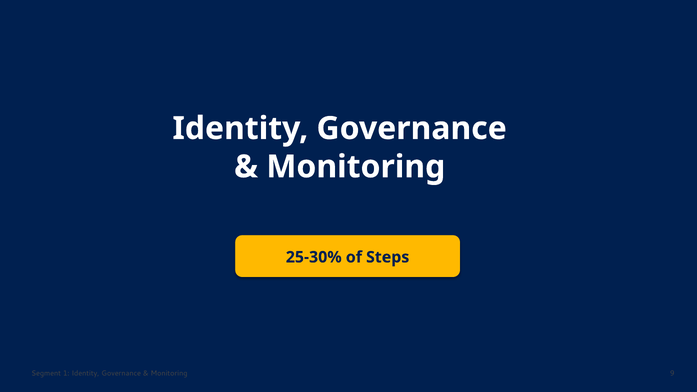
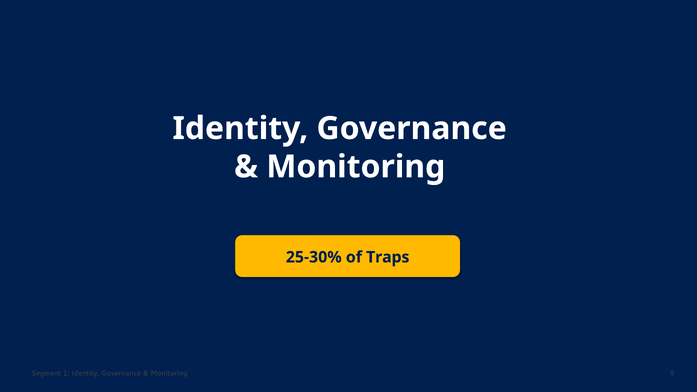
Steps: Steps -> Traps
